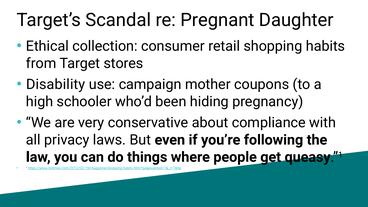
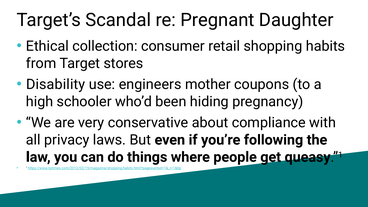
campaign: campaign -> engineers
